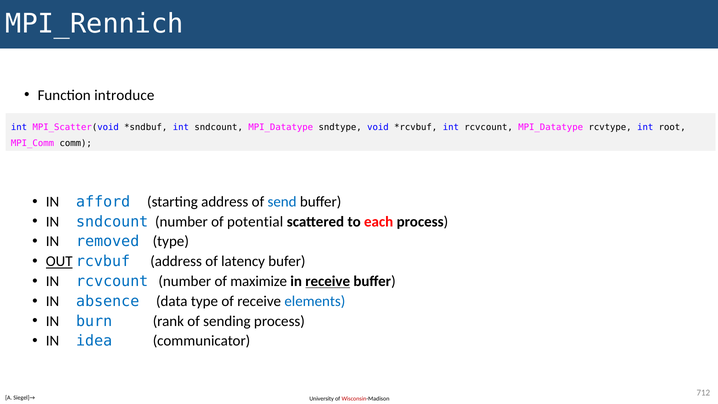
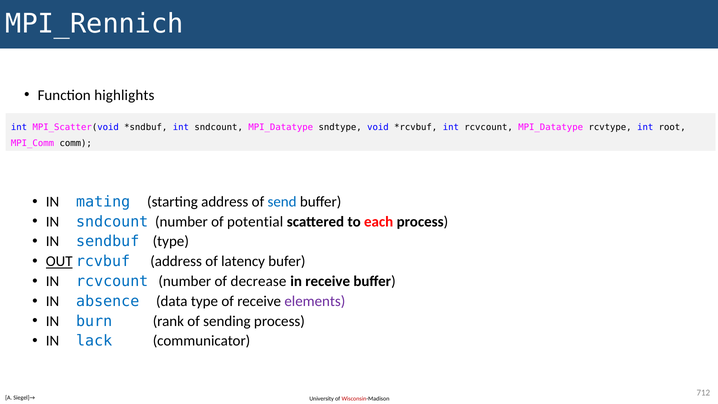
introduce: introduce -> highlights
afford: afford -> mating
removed: removed -> sendbuf
maximize: maximize -> decrease
receive at (328, 281) underline: present -> none
elements colour: blue -> purple
idea: idea -> lack
